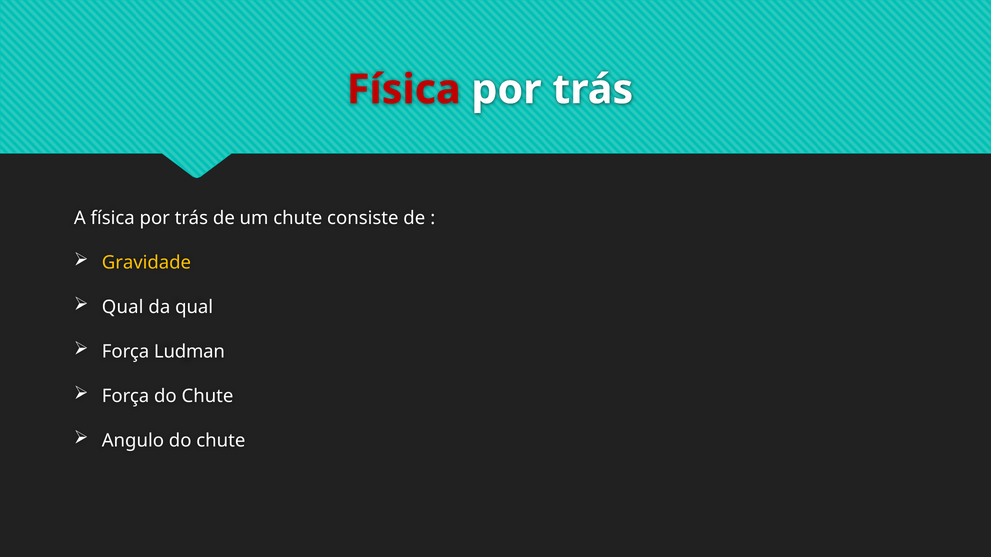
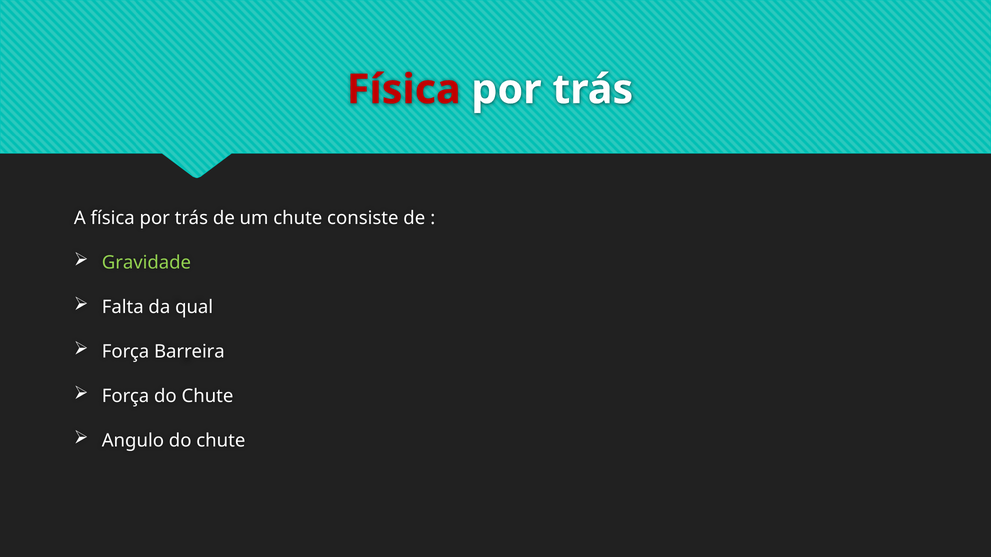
Gravidade colour: yellow -> light green
Qual at (123, 307): Qual -> Falta
Ludman: Ludman -> Barreira
